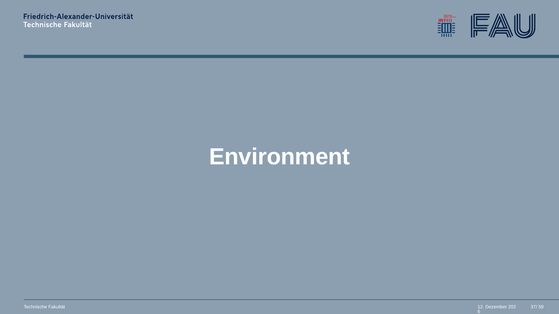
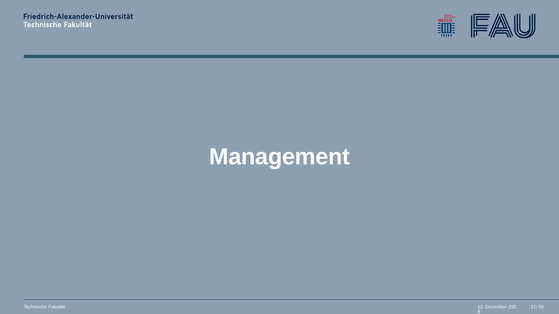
Environment: Environment -> Management
